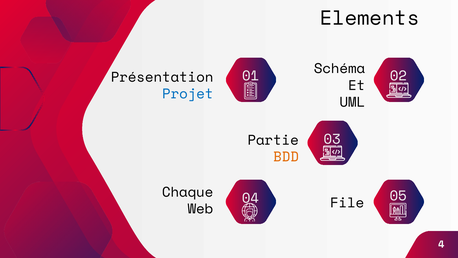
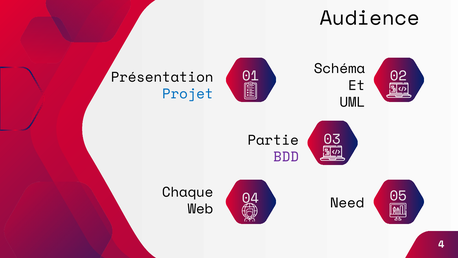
Elements: Elements -> Audience
BDD colour: orange -> purple
File: File -> Need
